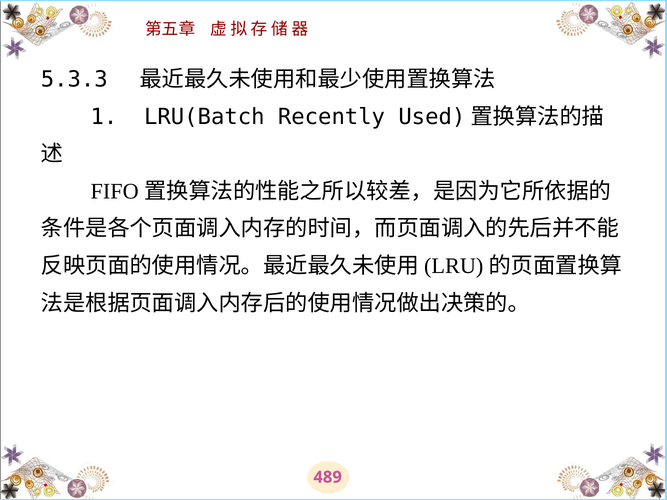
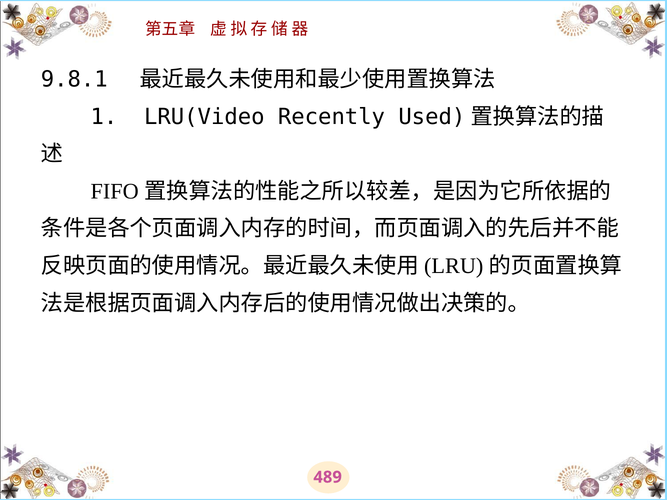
5.3.3: 5.3.3 -> 9.8.1
LRU(Batch: LRU(Batch -> LRU(Video
